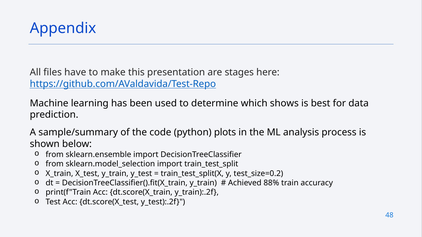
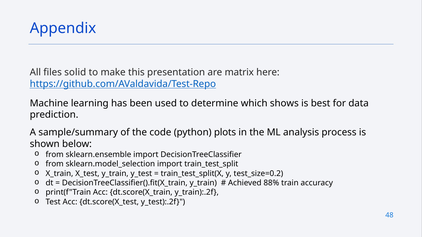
have: have -> solid
stages: stages -> matrix
